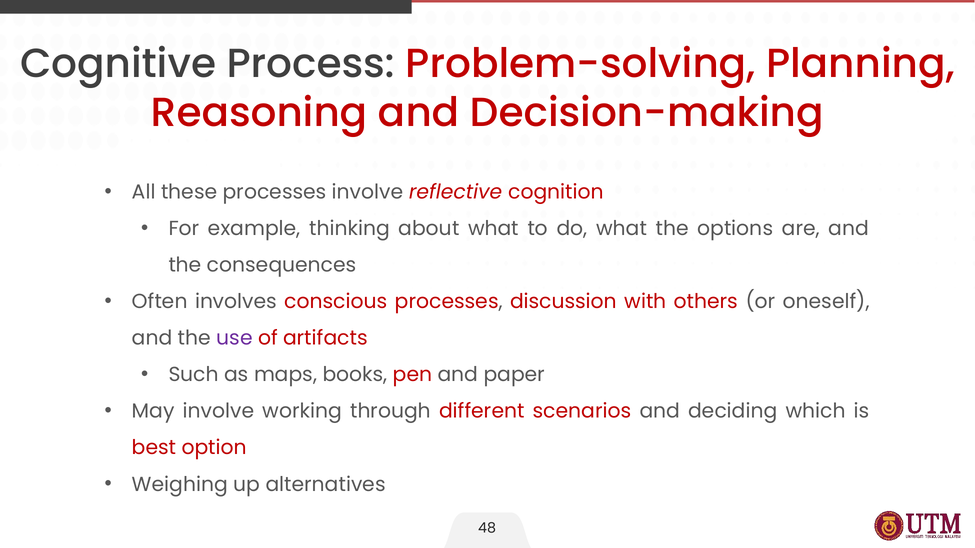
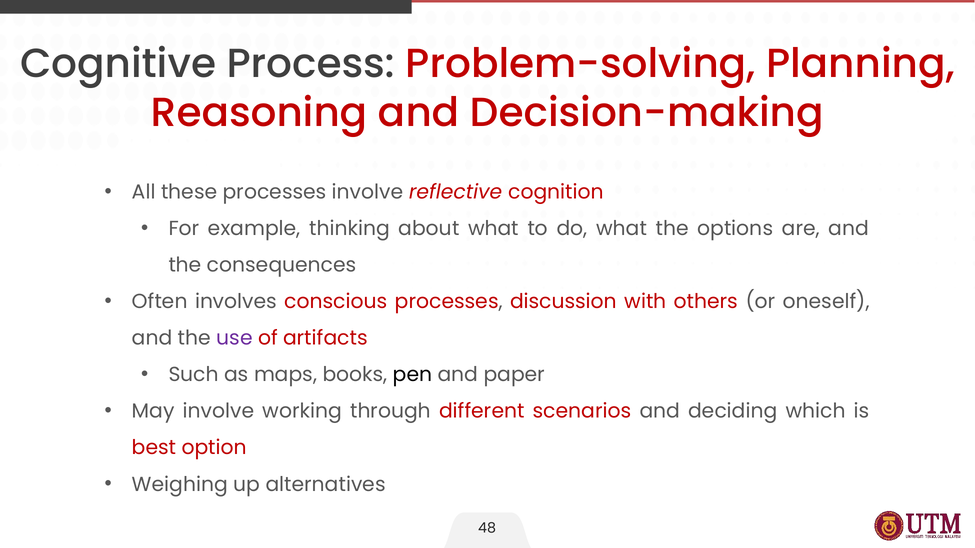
pen colour: red -> black
